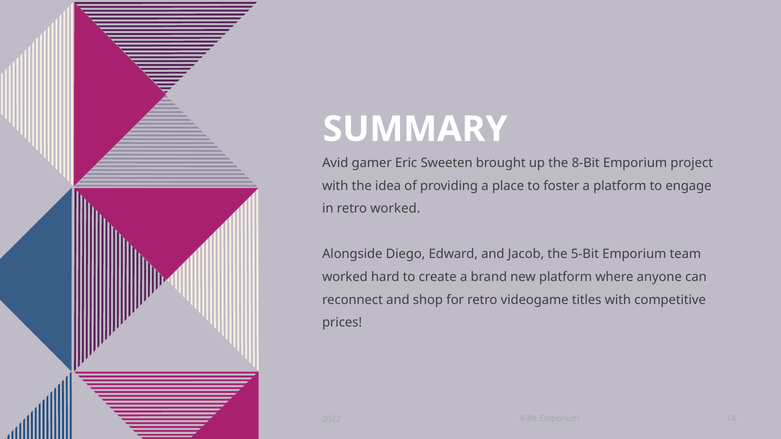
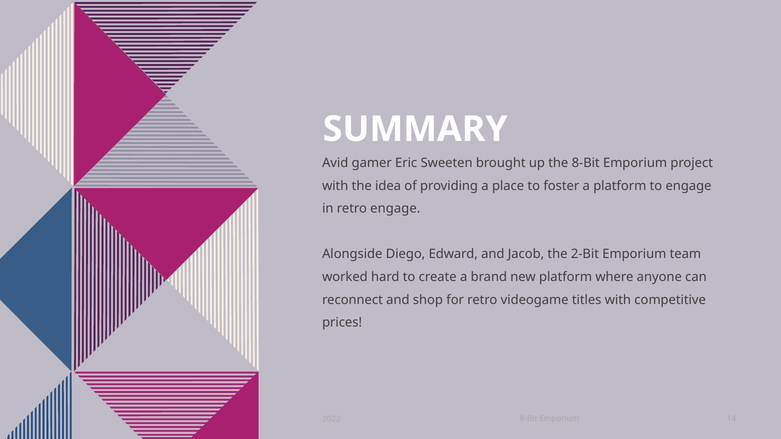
retro worked: worked -> engage
5-Bit: 5-Bit -> 2-Bit
